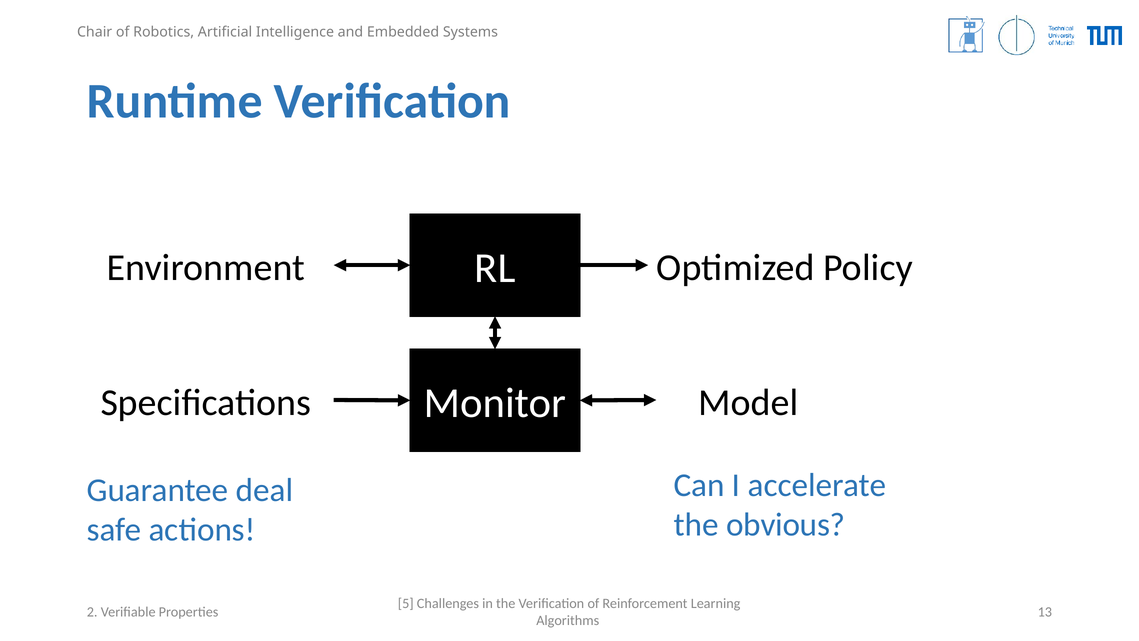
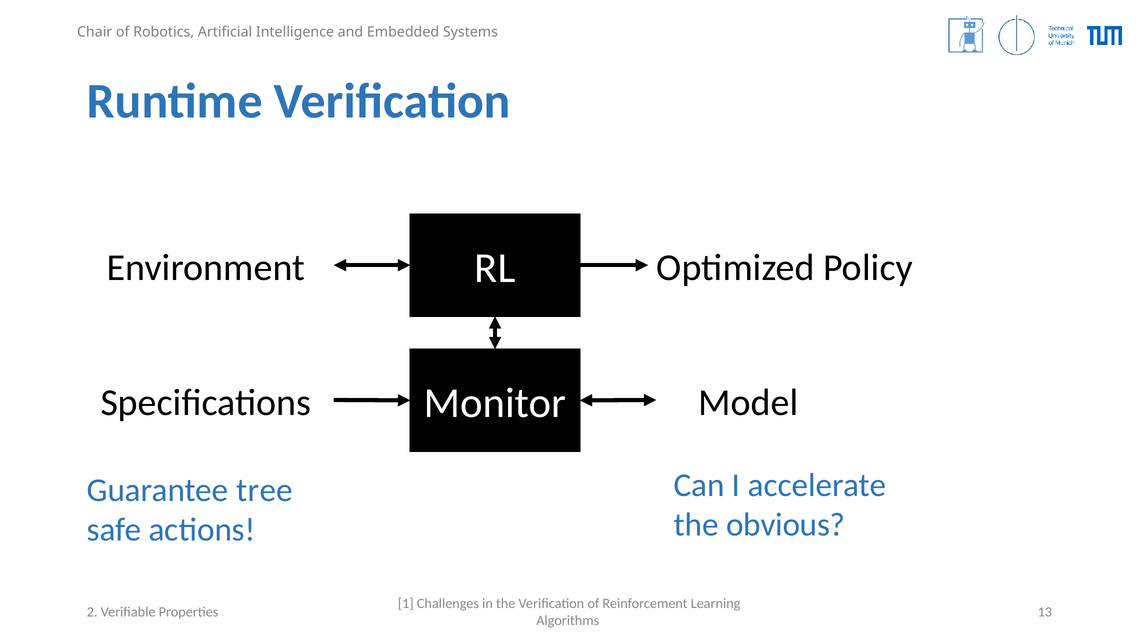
deal: deal -> tree
5: 5 -> 1
